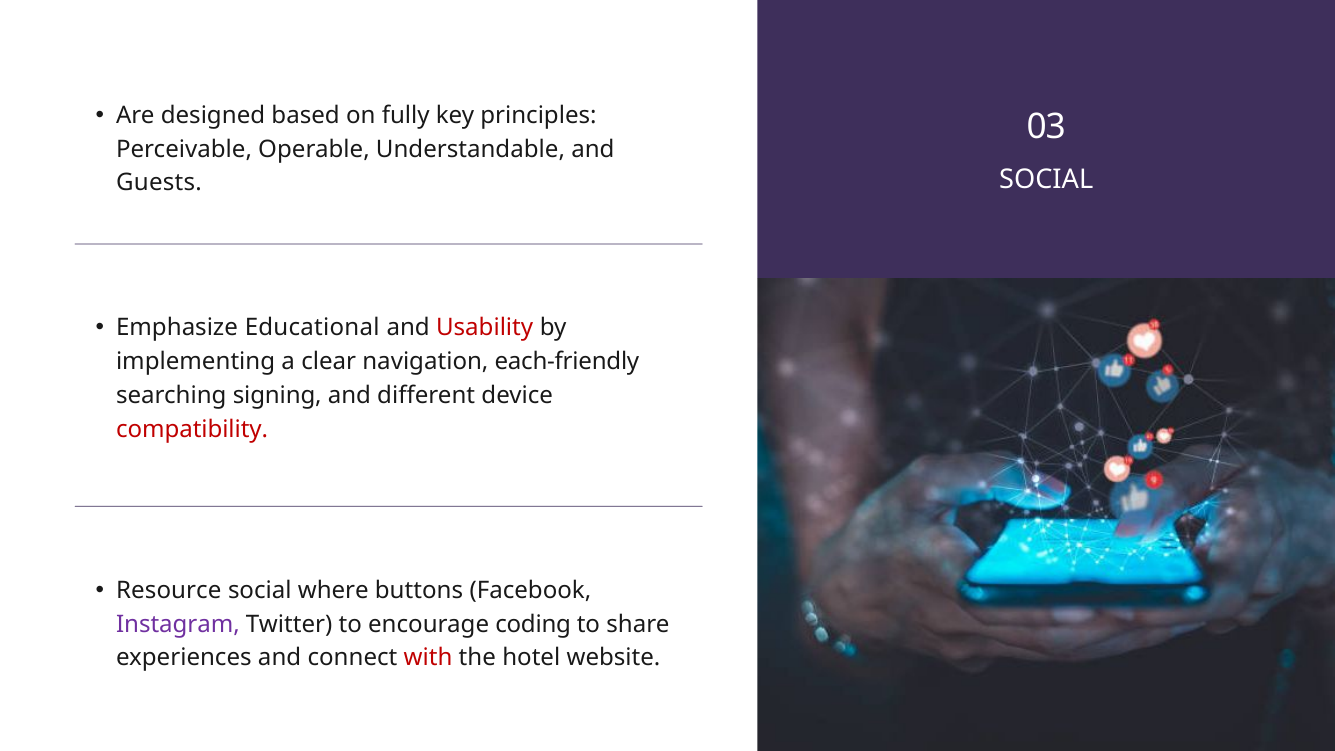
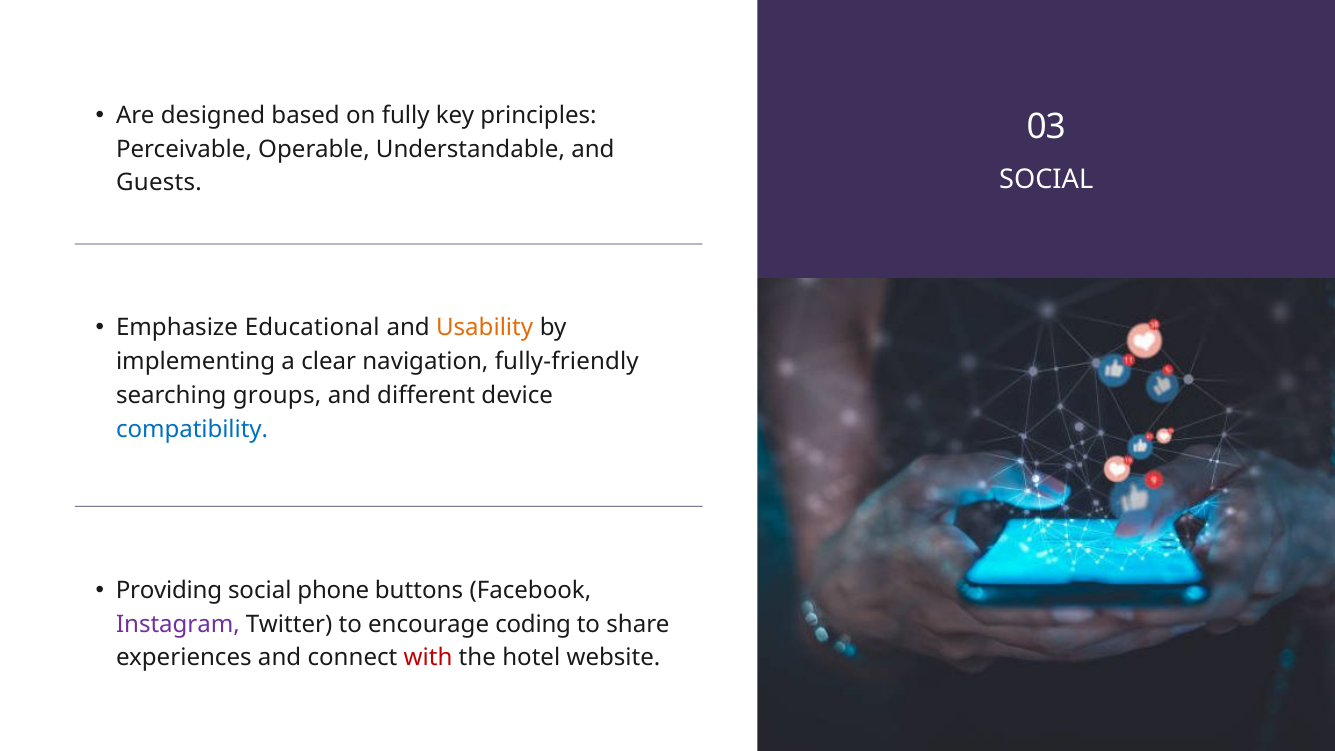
Usability colour: red -> orange
each-friendly: each-friendly -> fully-friendly
signing: signing -> groups
compatibility colour: red -> blue
Resource: Resource -> Providing
where: where -> phone
